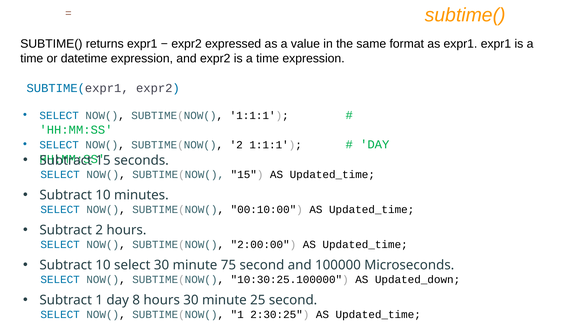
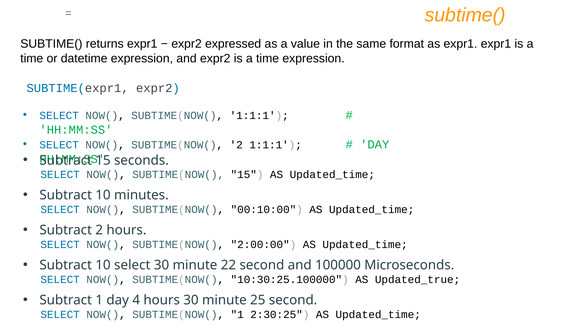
75: 75 -> 22
Updated_down: Updated_down -> Updated_true
8: 8 -> 4
